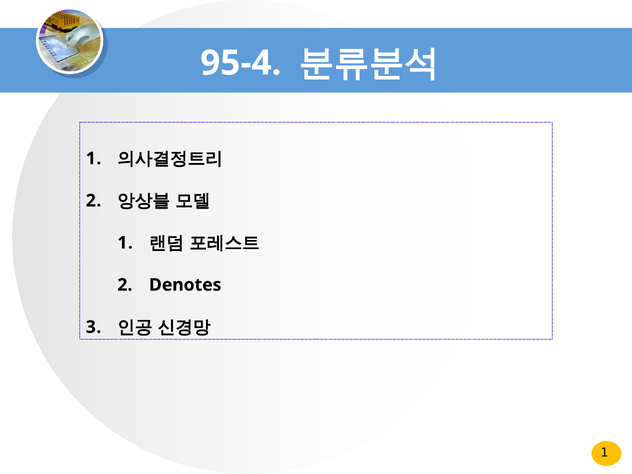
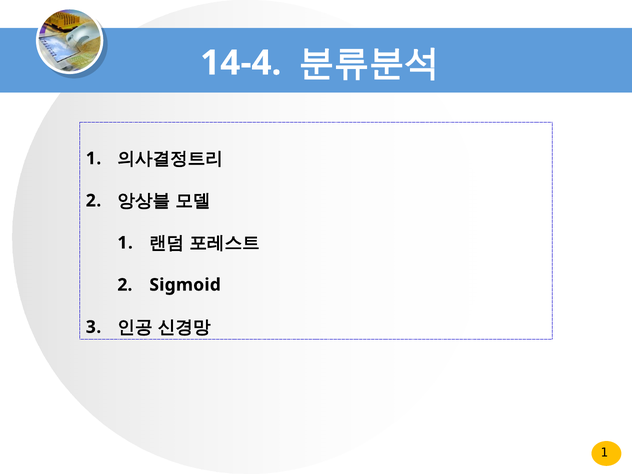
95-4: 95-4 -> 14-4
Denotes: Denotes -> Sigmoid
